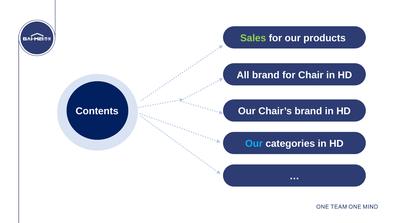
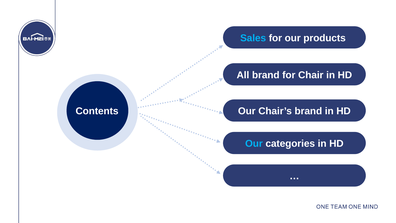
Sales colour: light green -> light blue
